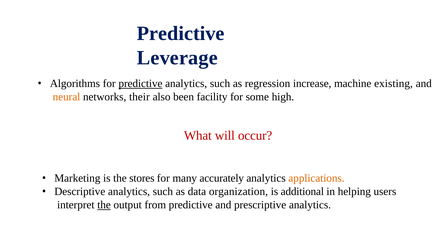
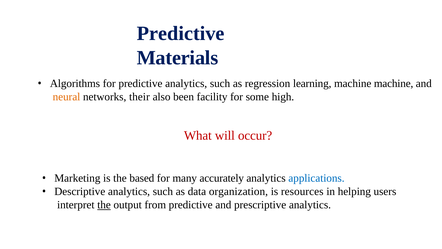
Leverage: Leverage -> Materials
predictive at (140, 83) underline: present -> none
increase: increase -> learning
machine existing: existing -> machine
stores: stores -> based
applications colour: orange -> blue
additional: additional -> resources
